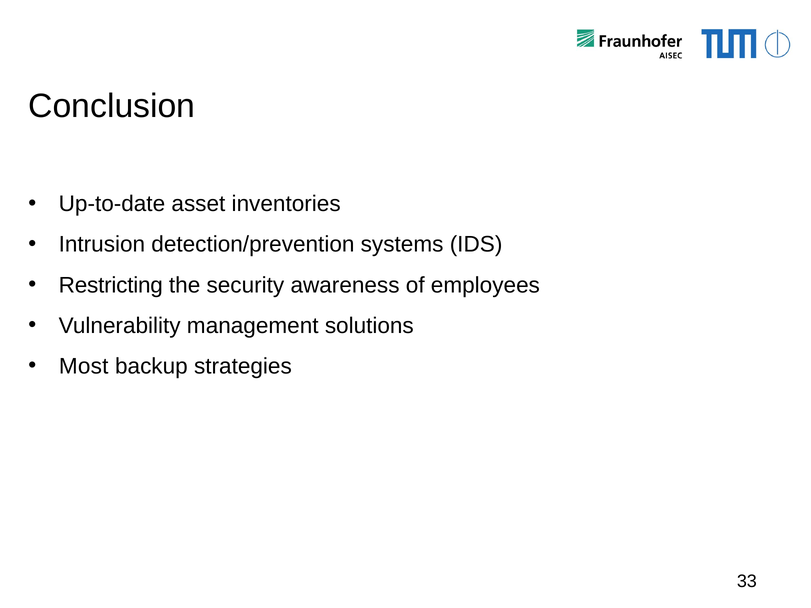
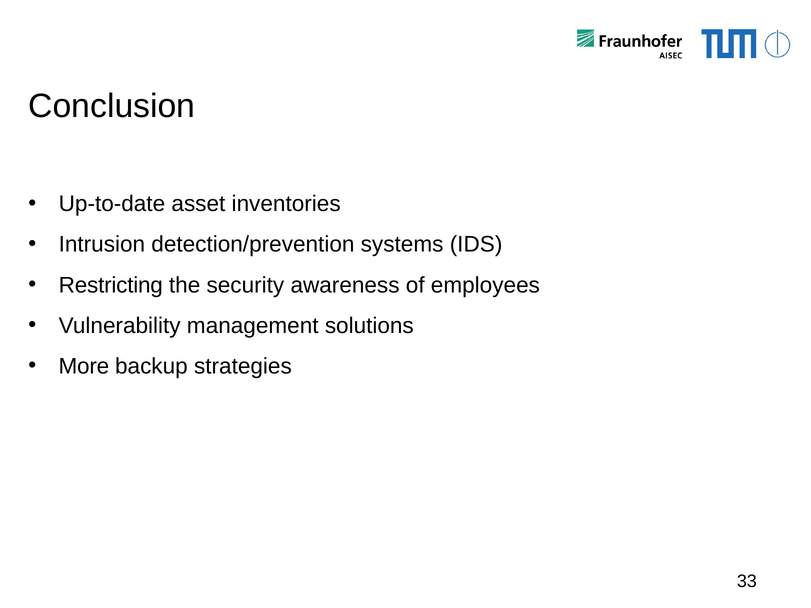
Most: Most -> More
